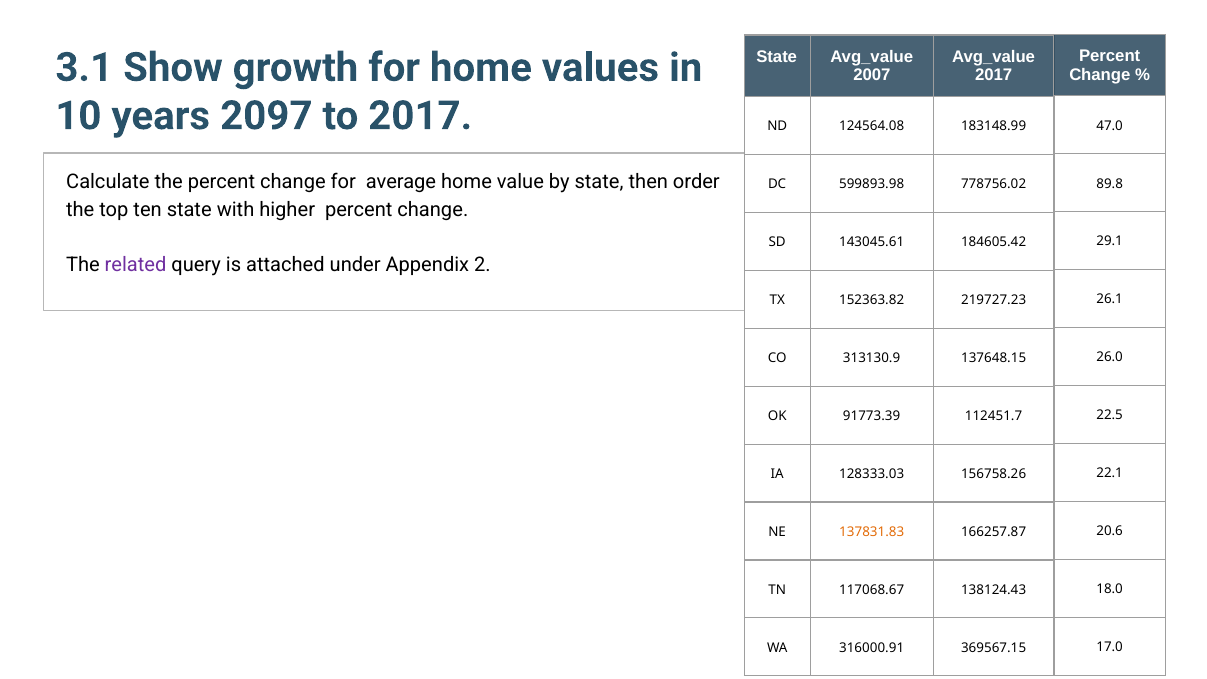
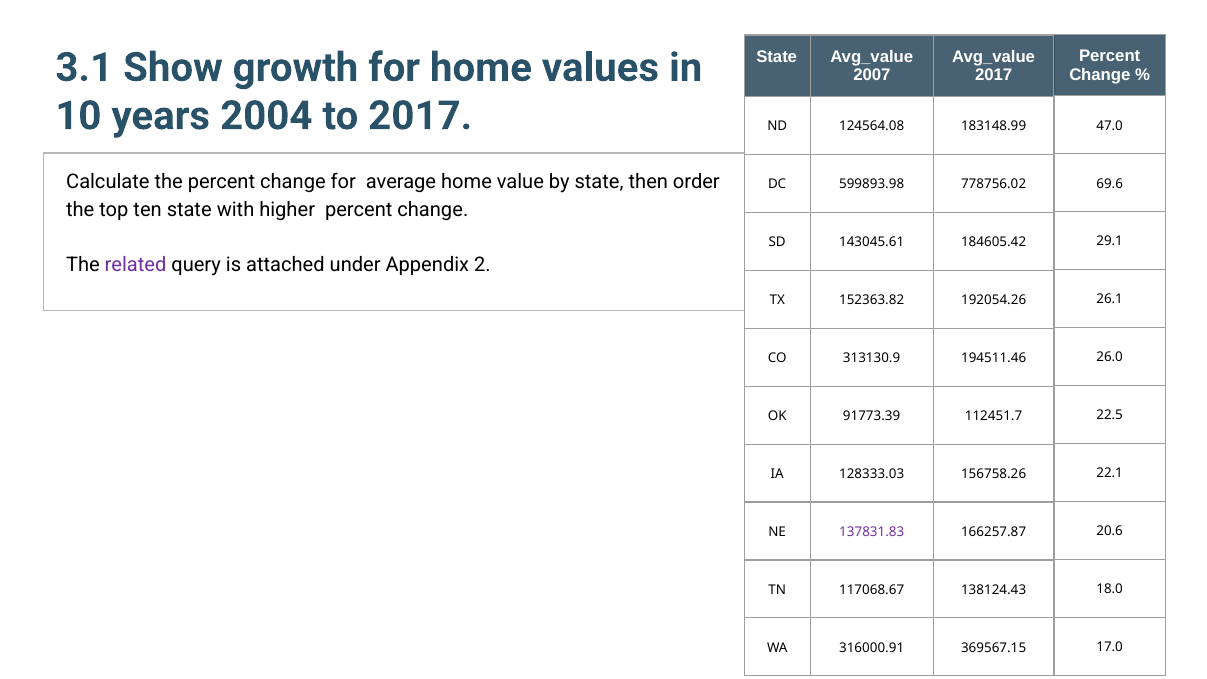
2097: 2097 -> 2004
89.8: 89.8 -> 69.6
219727.23: 219727.23 -> 192054.26
137648.15: 137648.15 -> 194511.46
137831.83 colour: orange -> purple
